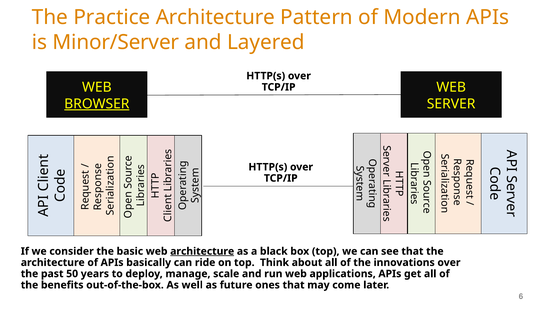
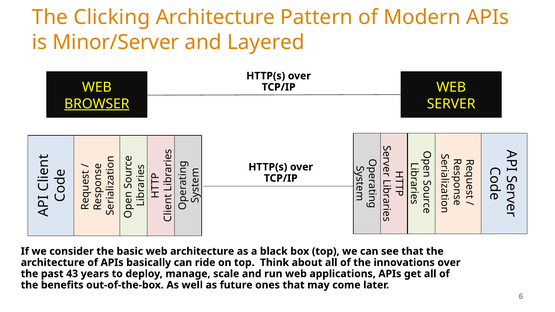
Practice: Practice -> Clicking
architecture at (202, 251) underline: present -> none
50: 50 -> 43
